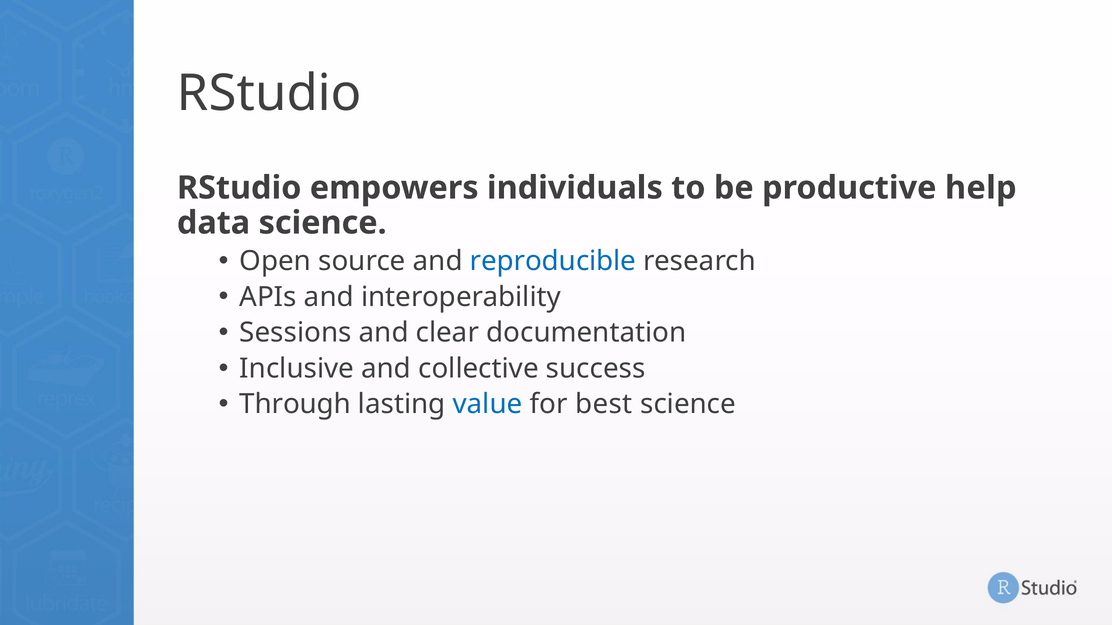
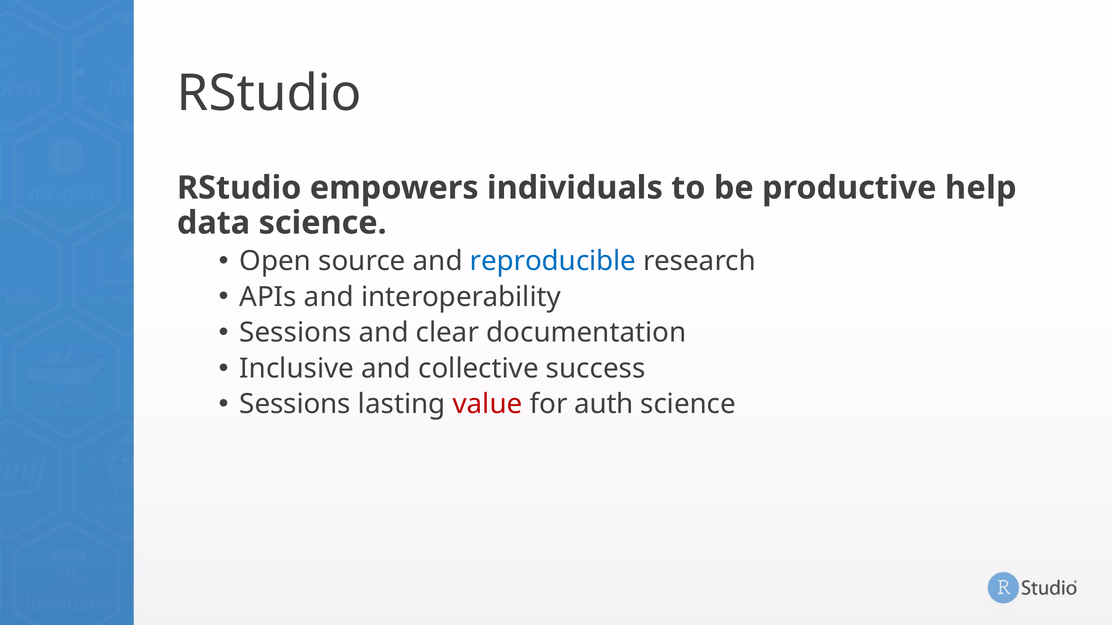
Through at (295, 405): Through -> Sessions
value colour: blue -> red
best: best -> auth
